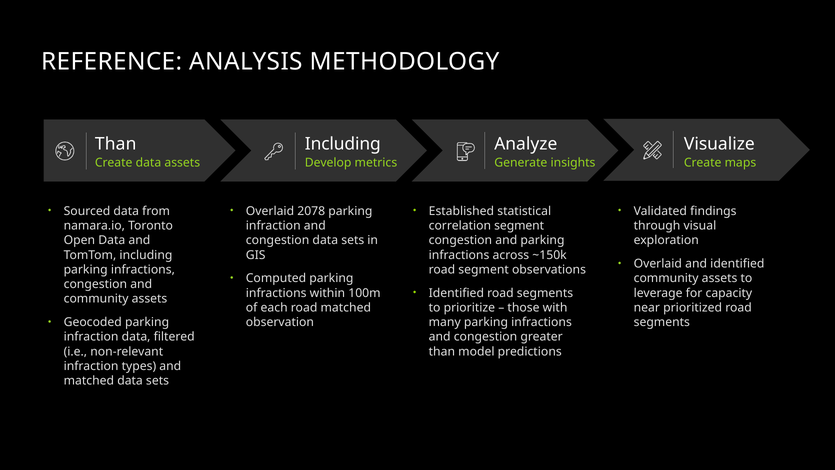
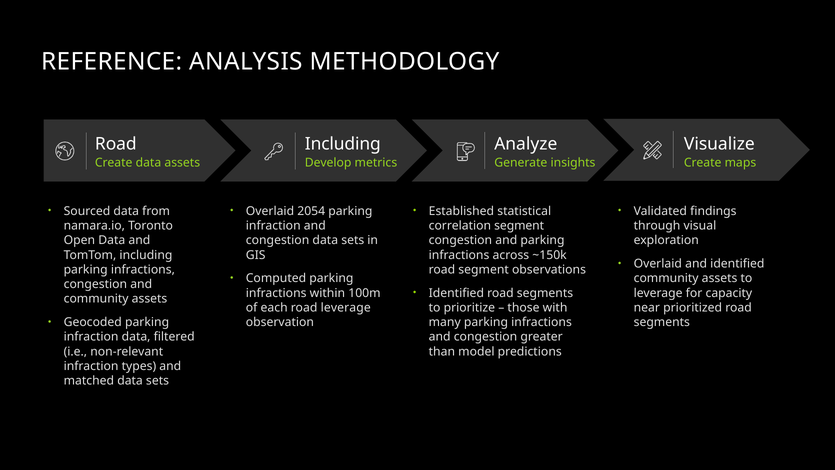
Than at (116, 144): Than -> Road
2078: 2078 -> 2054
road matched: matched -> leverage
